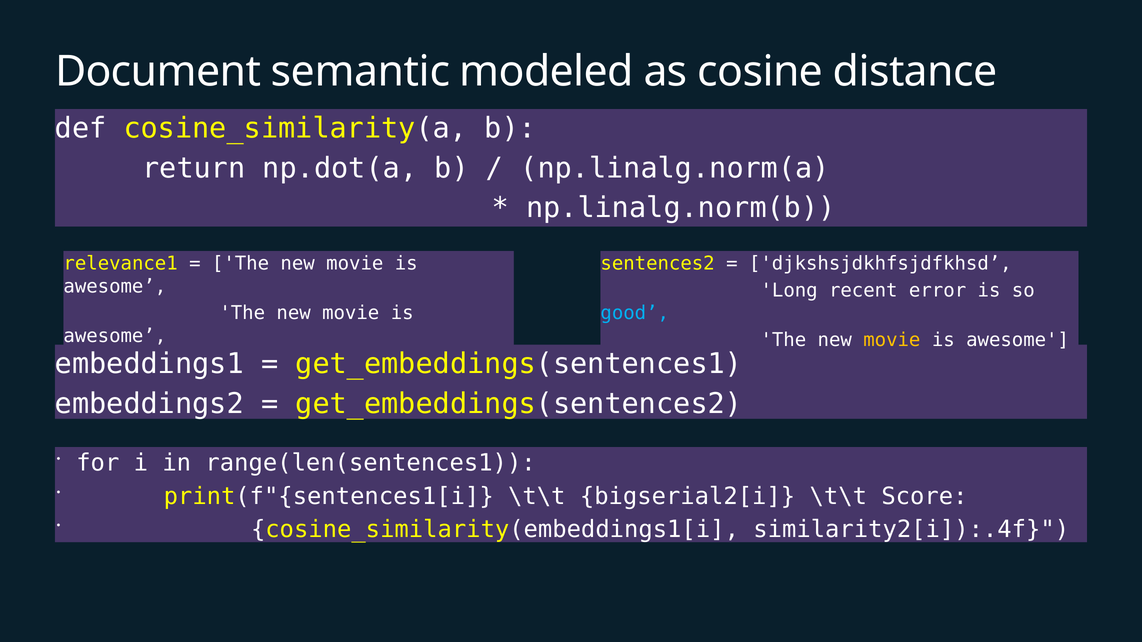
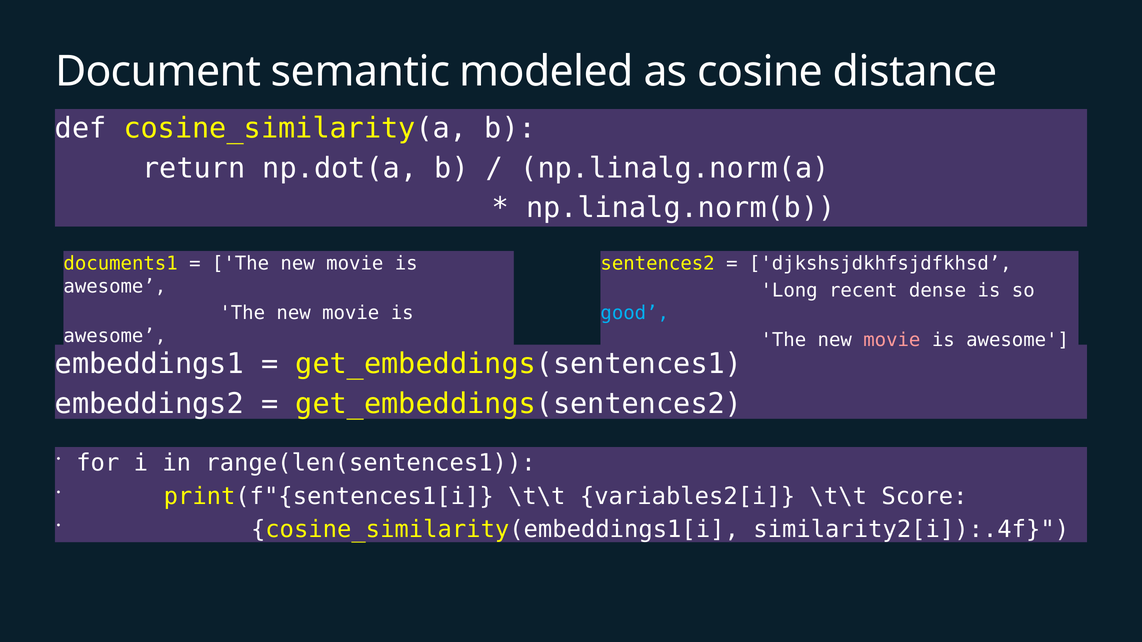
relevance1: relevance1 -> documents1
error: error -> dense
movie at (892, 340) colour: yellow -> pink
bigserial2[i: bigserial2[i -> variables2[i
